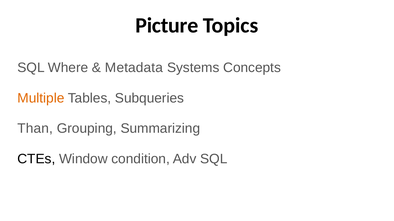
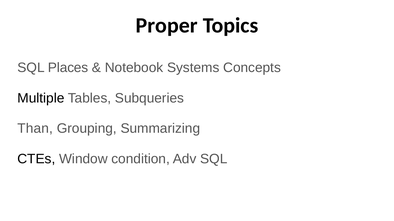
Picture: Picture -> Proper
Where: Where -> Places
Metadata: Metadata -> Notebook
Multiple colour: orange -> black
